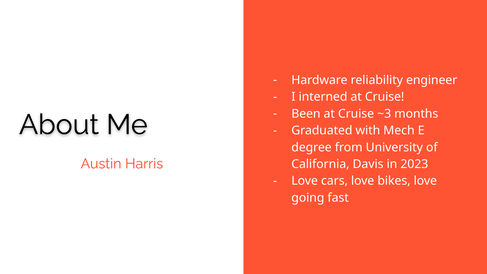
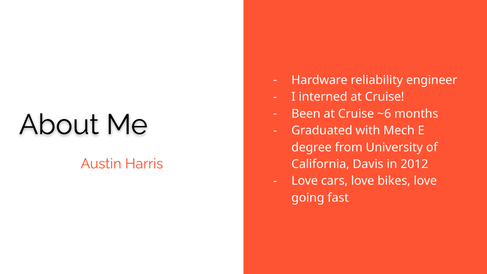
~3: ~3 -> ~6
2023: 2023 -> 2012
